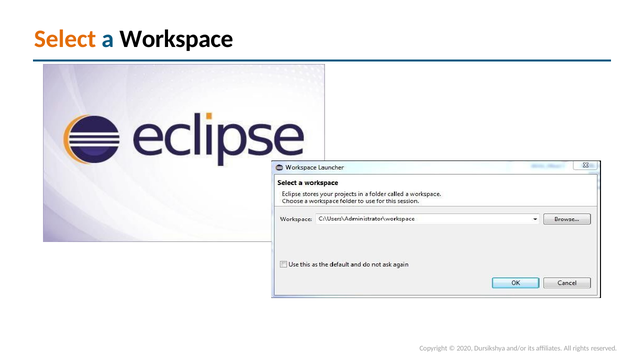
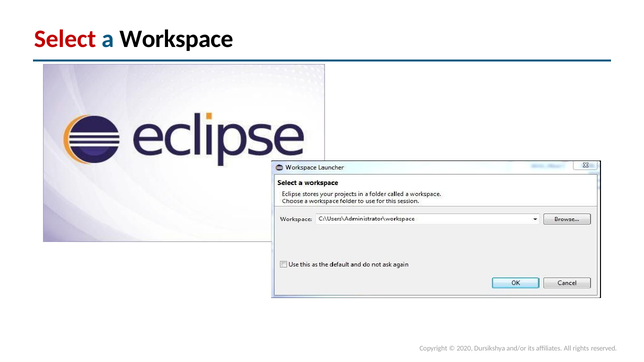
Select colour: orange -> red
